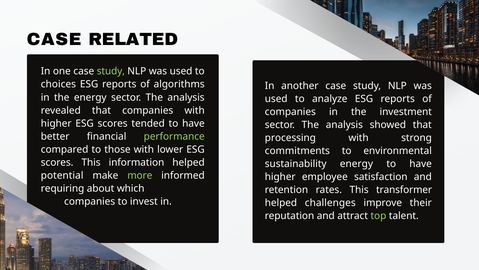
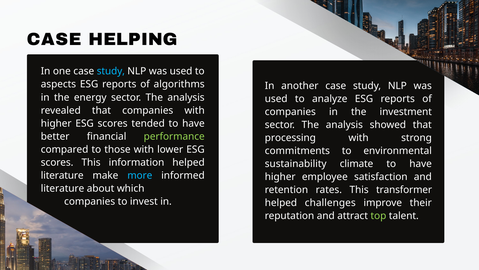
RELATED: RELATED -> HELPING
study at (111, 71) colour: light green -> light blue
choices: choices -> aspects
sustainability energy: energy -> climate
potential at (62, 175): potential -> literature
more colour: light green -> light blue
requiring at (63, 188): requiring -> literature
